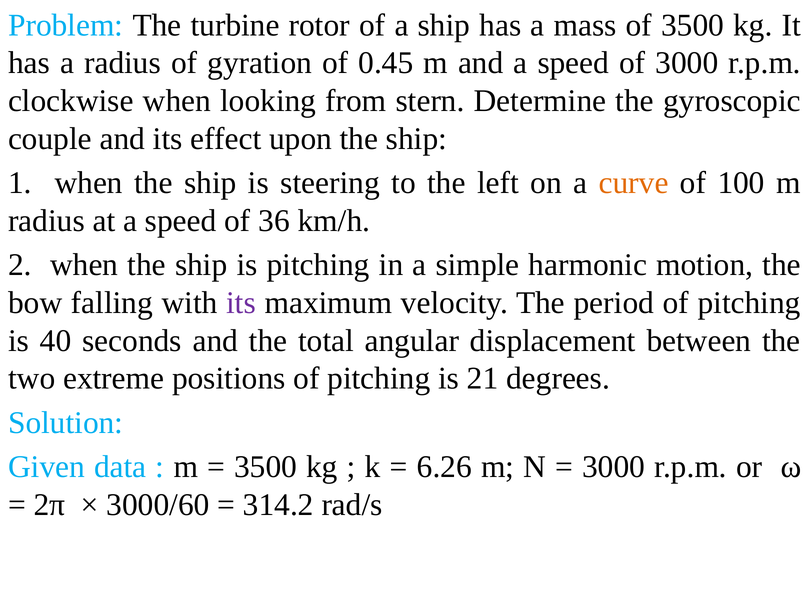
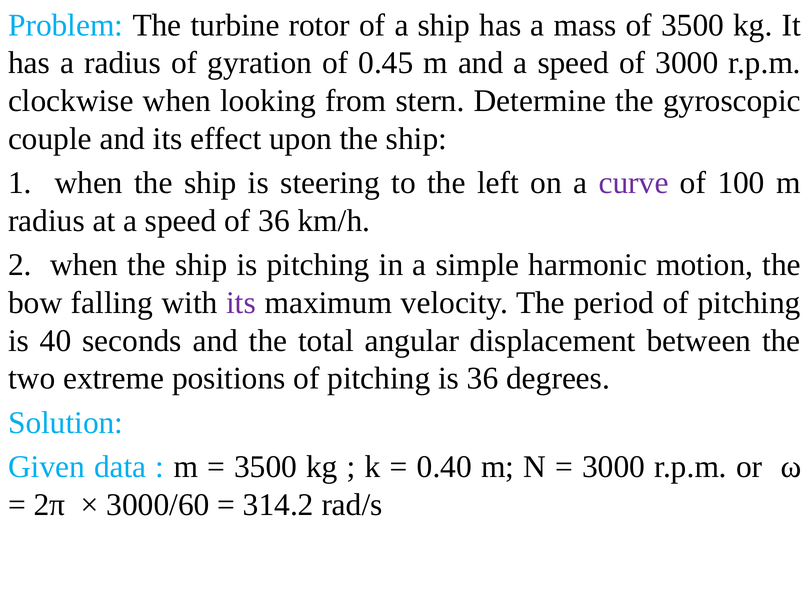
curve colour: orange -> purple
is 21: 21 -> 36
6.26: 6.26 -> 0.40
